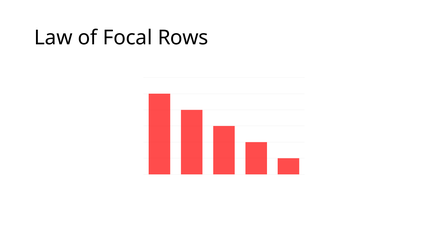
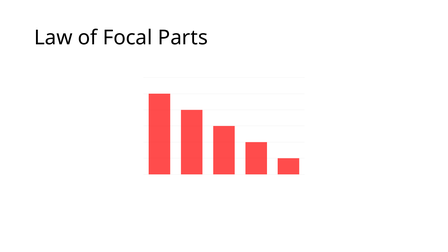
Rows: Rows -> Parts
